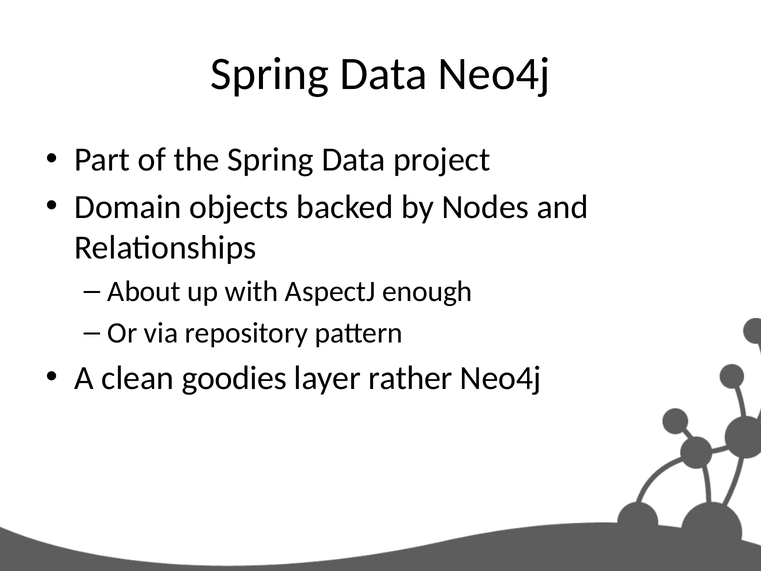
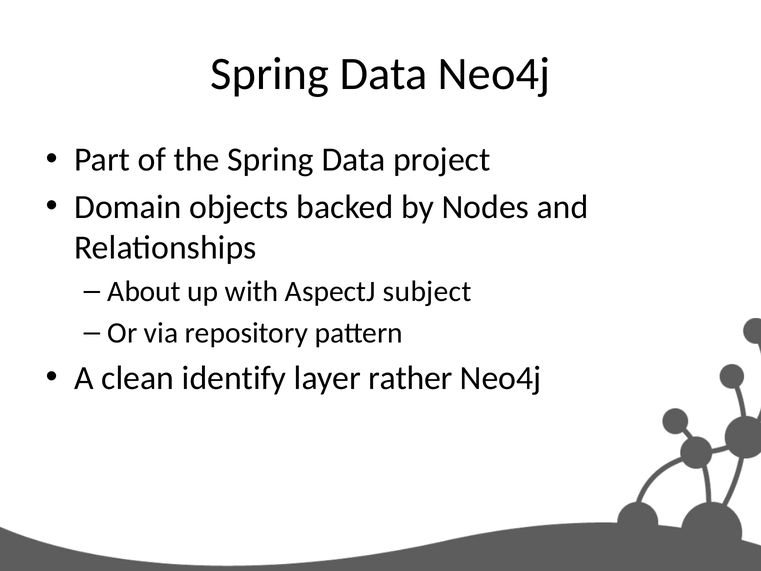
enough: enough -> subject
goodies: goodies -> identify
